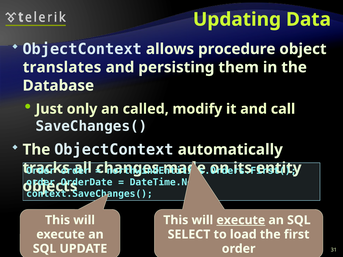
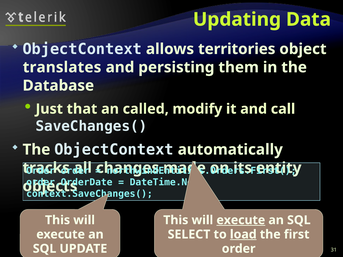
procedure: procedure -> territories
only: only -> that
load underline: none -> present
